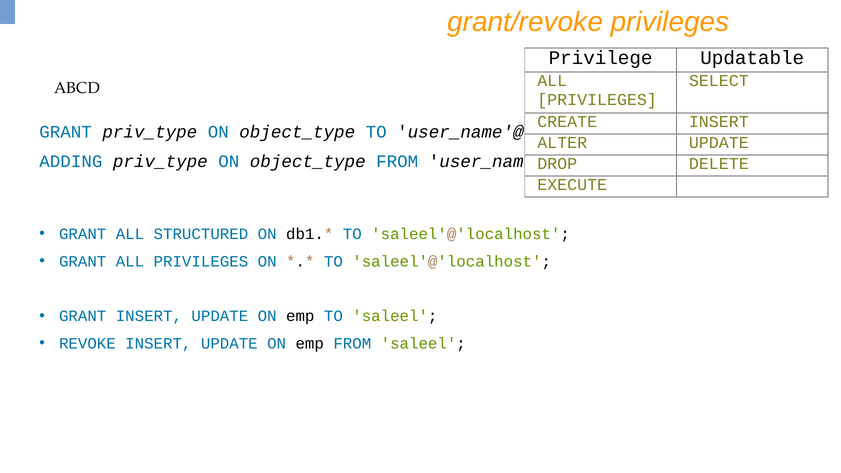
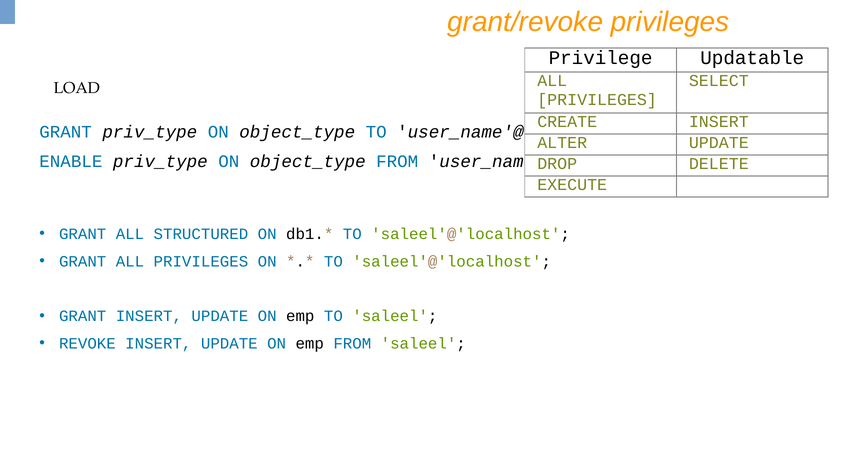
ABCD: ABCD -> LOAD
ADDING: ADDING -> ENABLE
